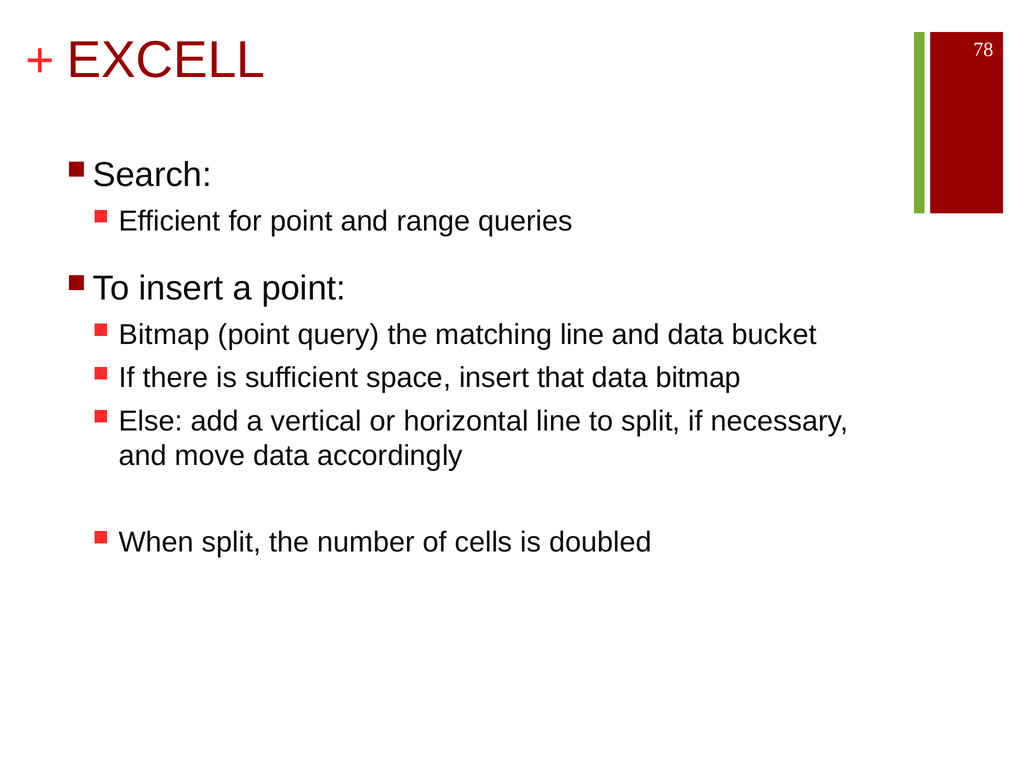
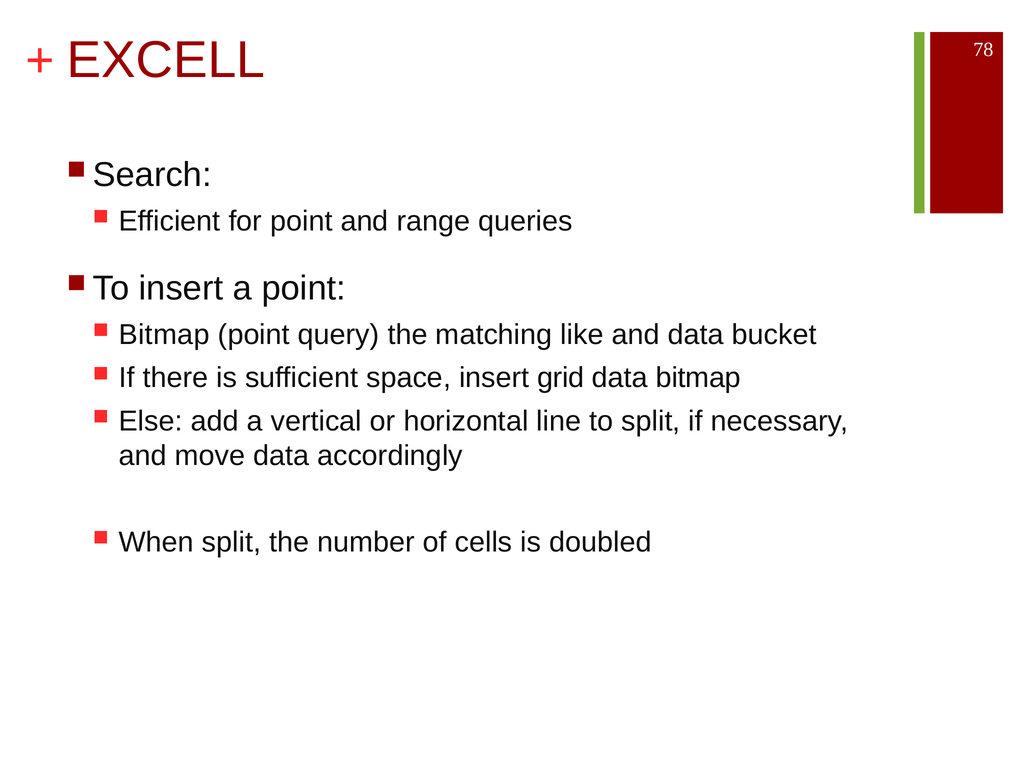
matching line: line -> like
that: that -> grid
